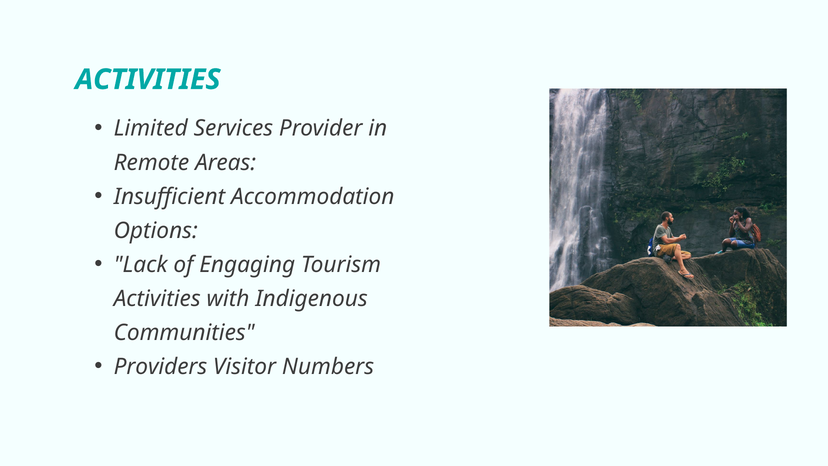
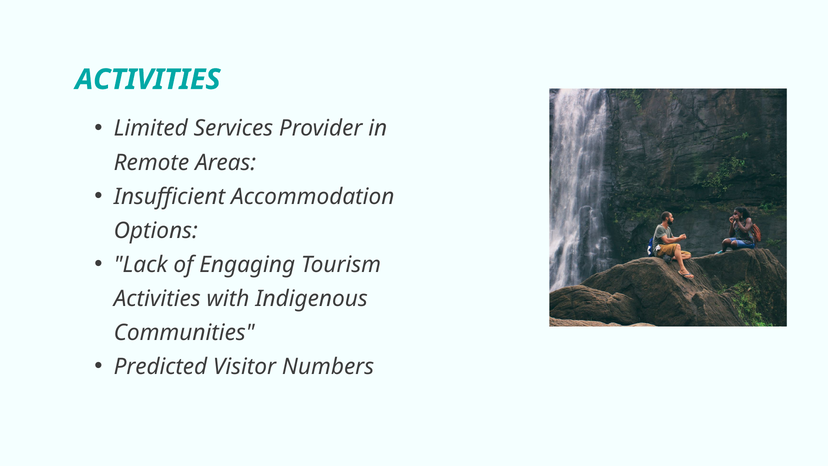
Providers: Providers -> Predicted
